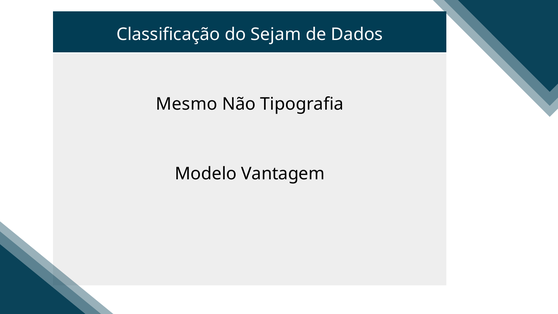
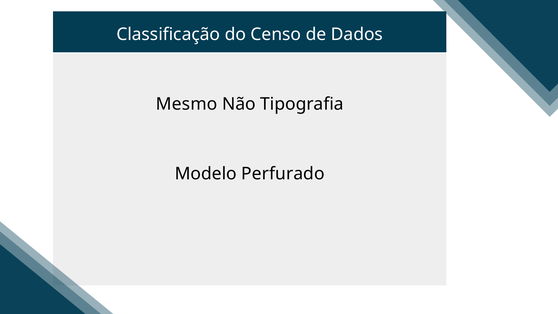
Sejam: Sejam -> Censo
Vantagem: Vantagem -> Perfurado
